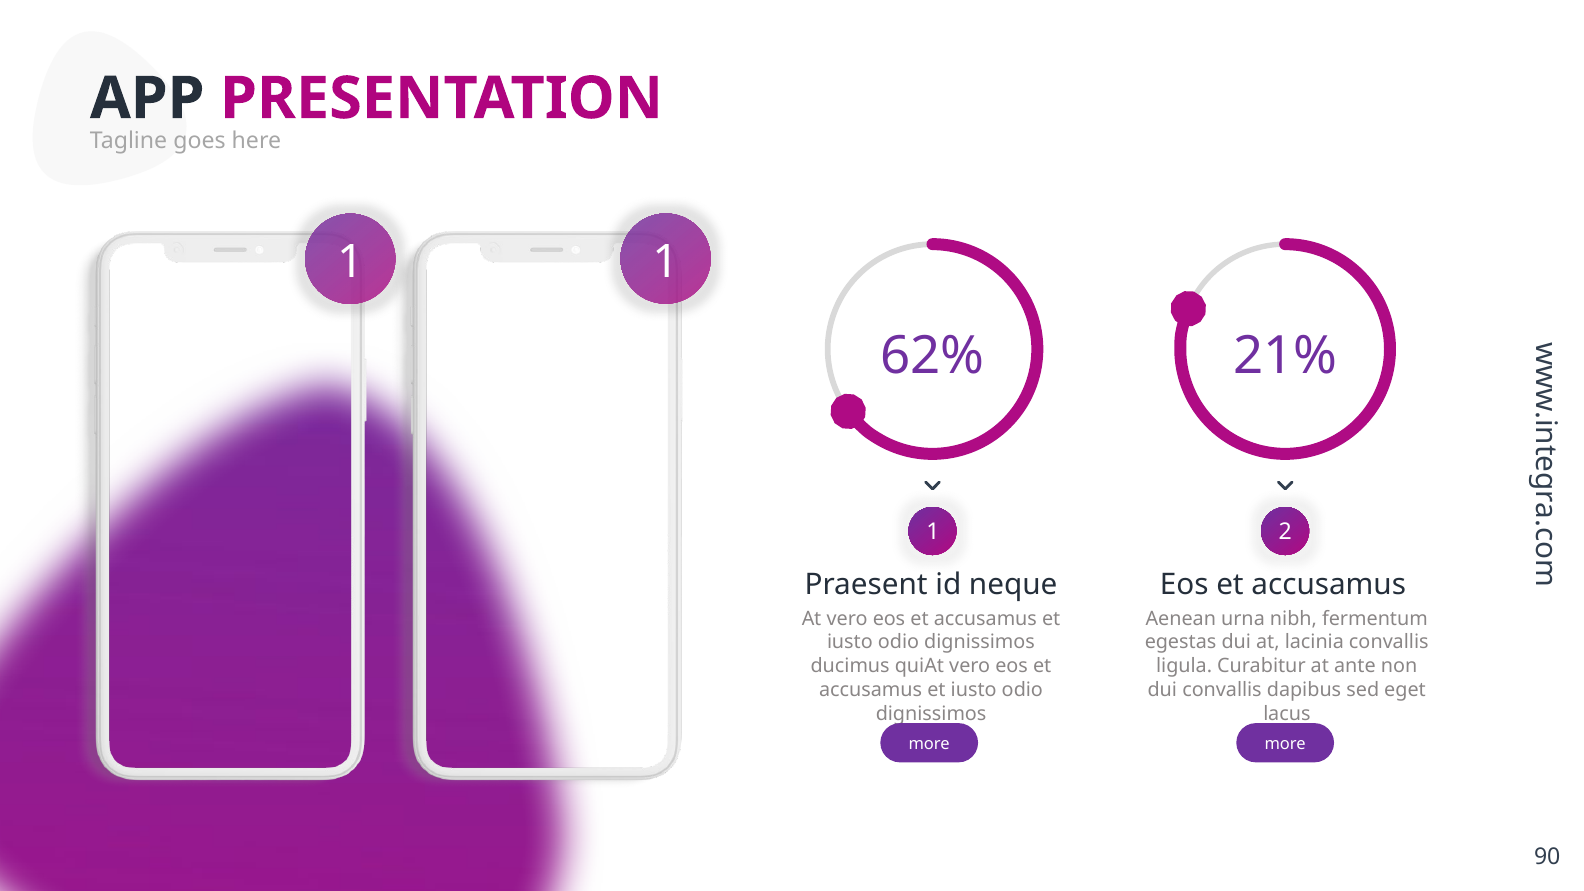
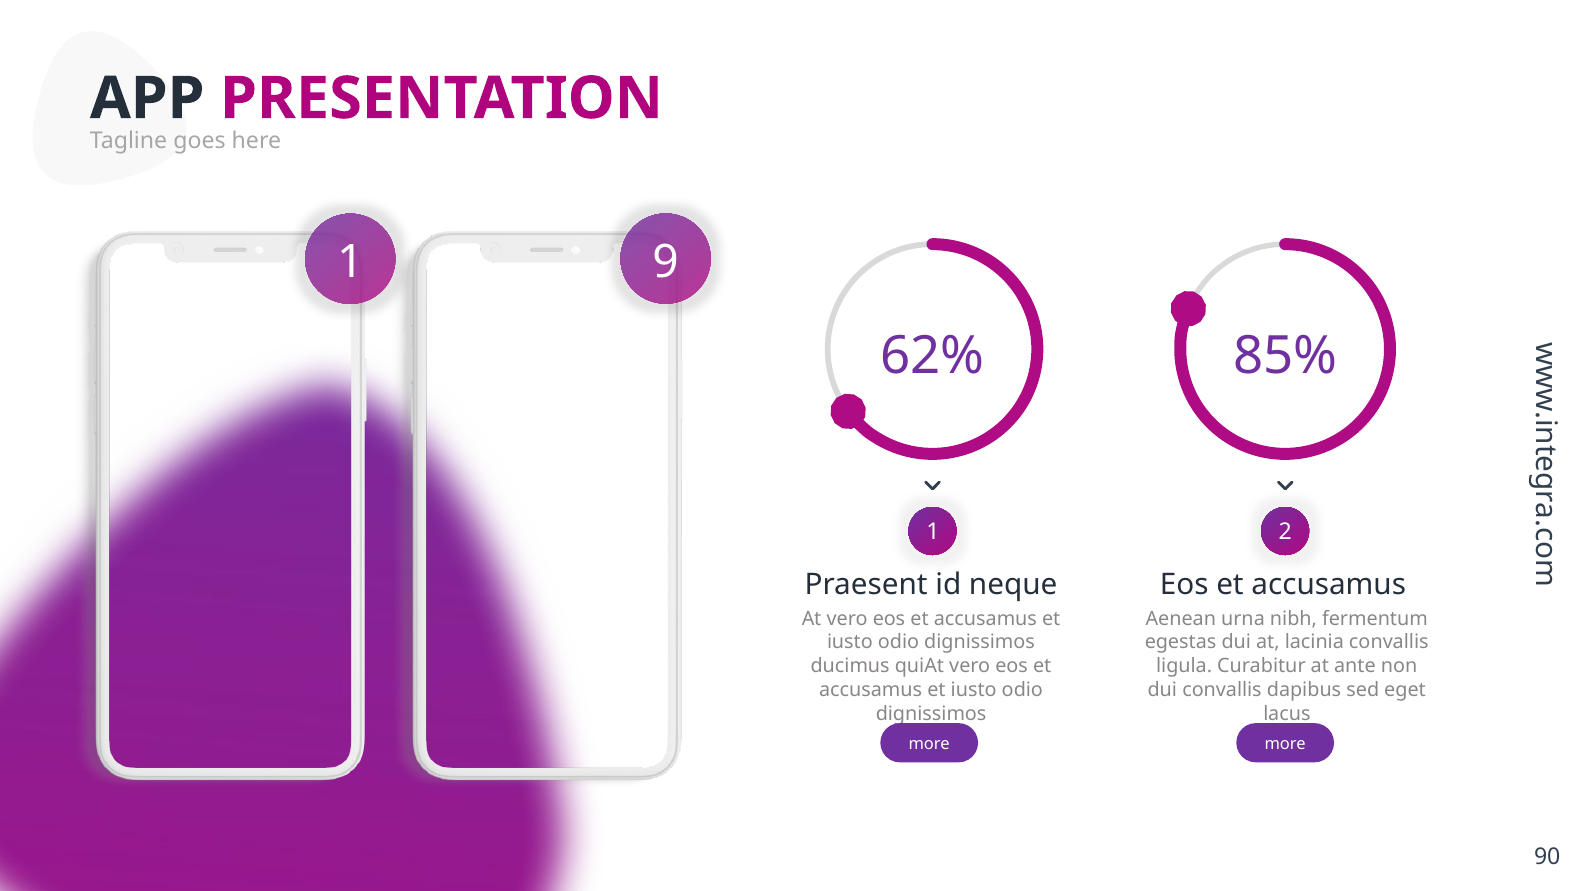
1 1: 1 -> 9
21%: 21% -> 85%
